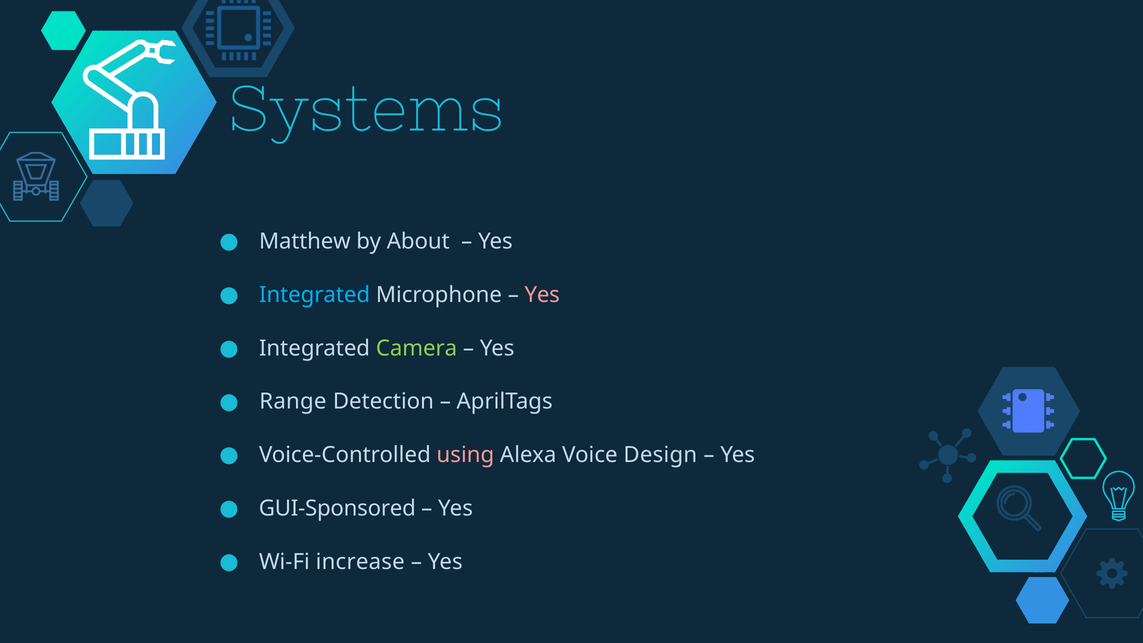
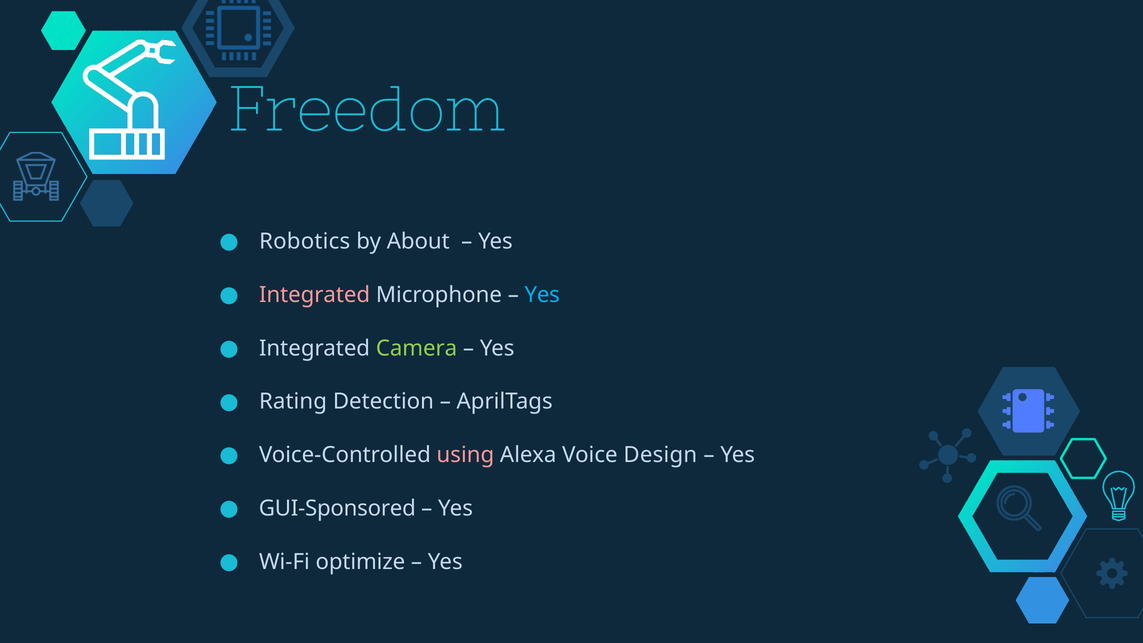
Systems: Systems -> Freedom
Matthew: Matthew -> Robotics
Integrated at (315, 295) colour: light blue -> pink
Yes at (542, 295) colour: pink -> light blue
Range: Range -> Rating
increase: increase -> optimize
